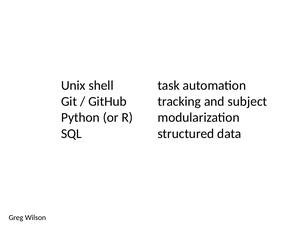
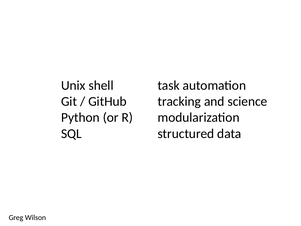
subject: subject -> science
